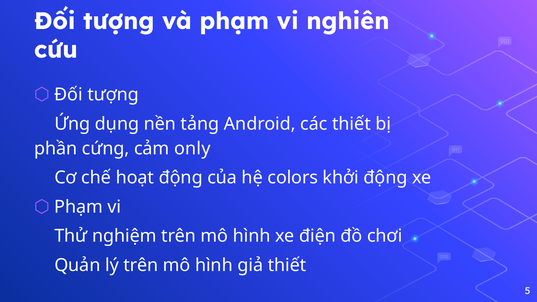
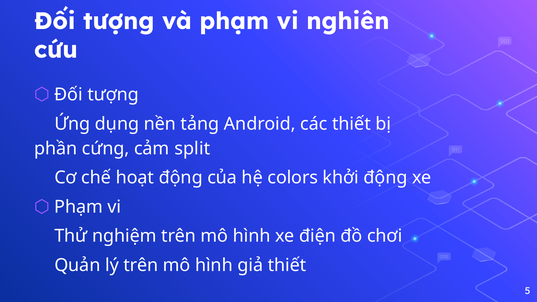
only: only -> split
